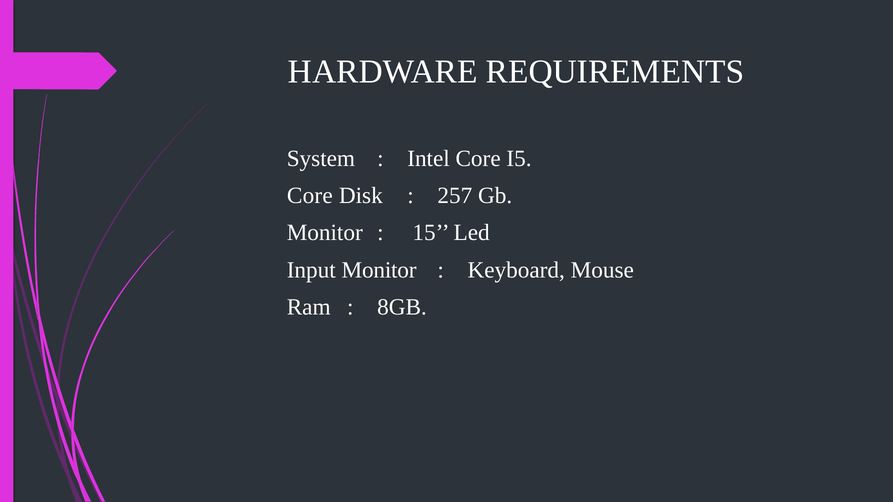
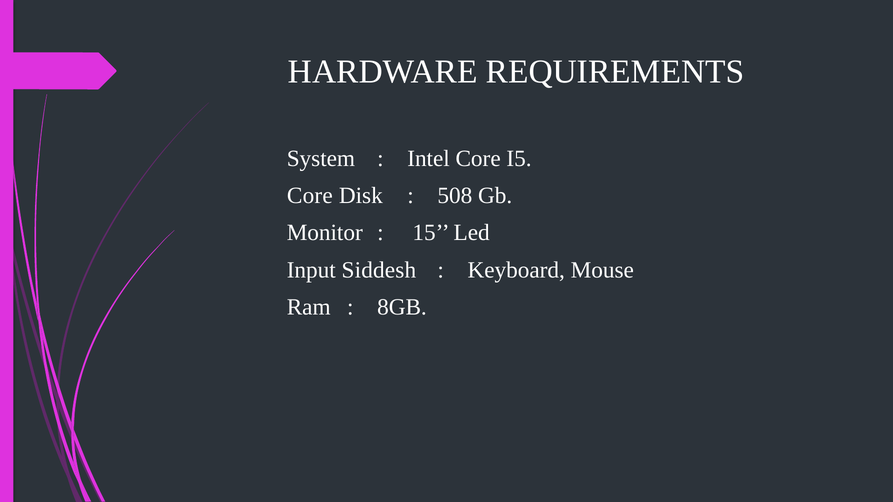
257: 257 -> 508
Input Monitor: Monitor -> Siddesh
